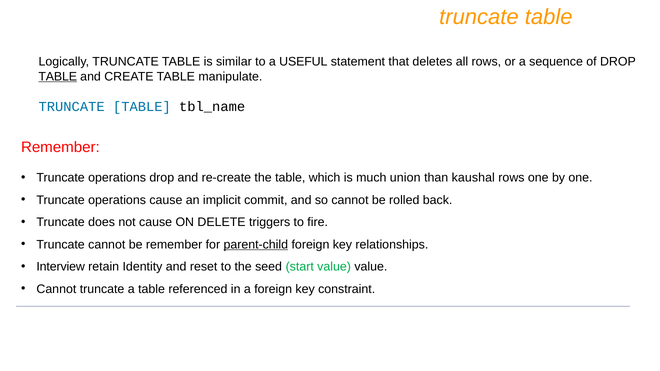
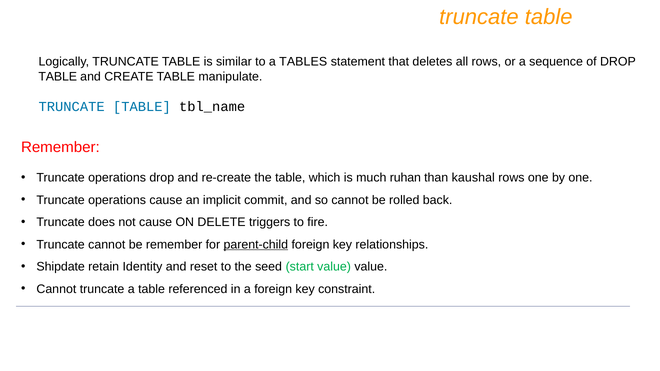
USEFUL: USEFUL -> TABLES
TABLE at (58, 76) underline: present -> none
union: union -> ruhan
Interview: Interview -> Shipdate
